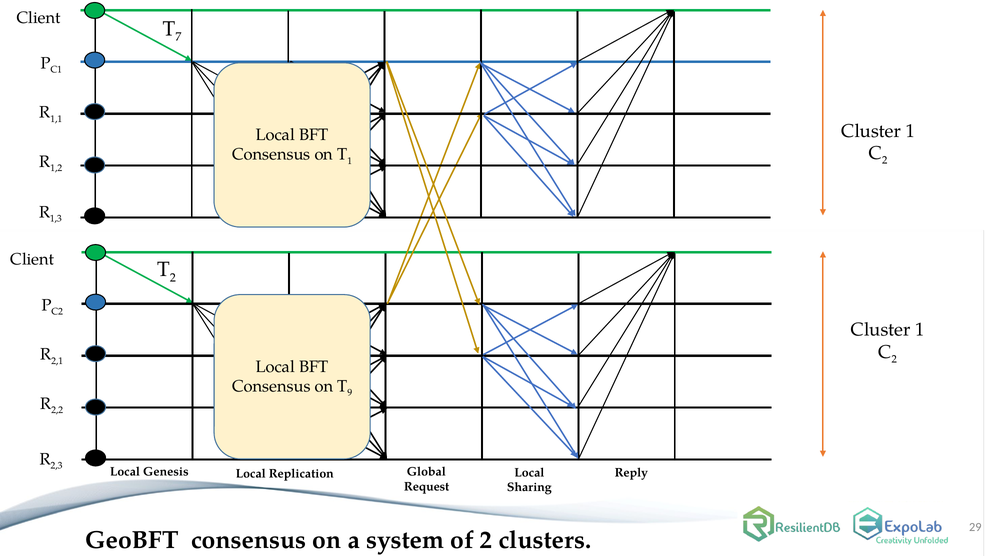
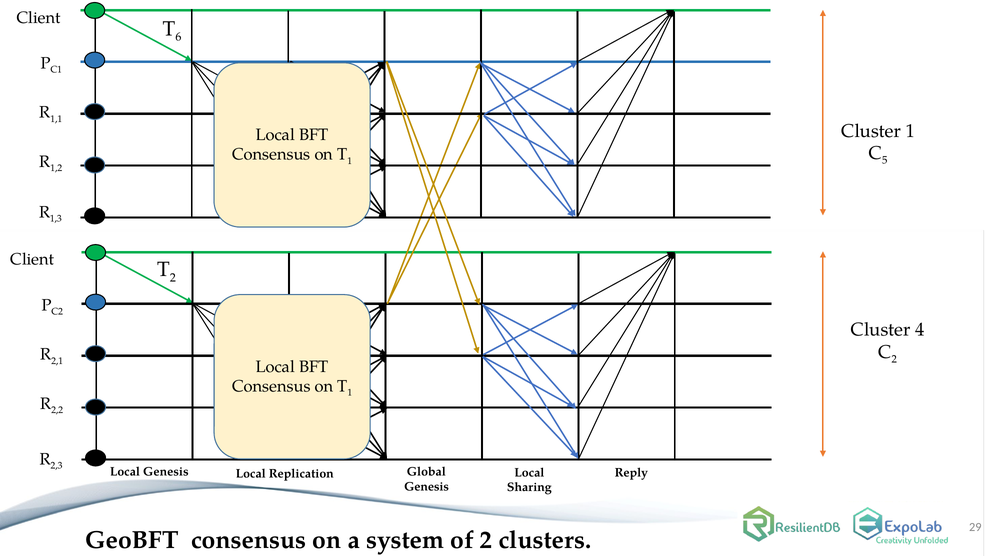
7: 7 -> 6
2 at (885, 160): 2 -> 5
1 at (920, 330): 1 -> 4
9 at (350, 393): 9 -> 1
Request at (427, 487): Request -> Genesis
